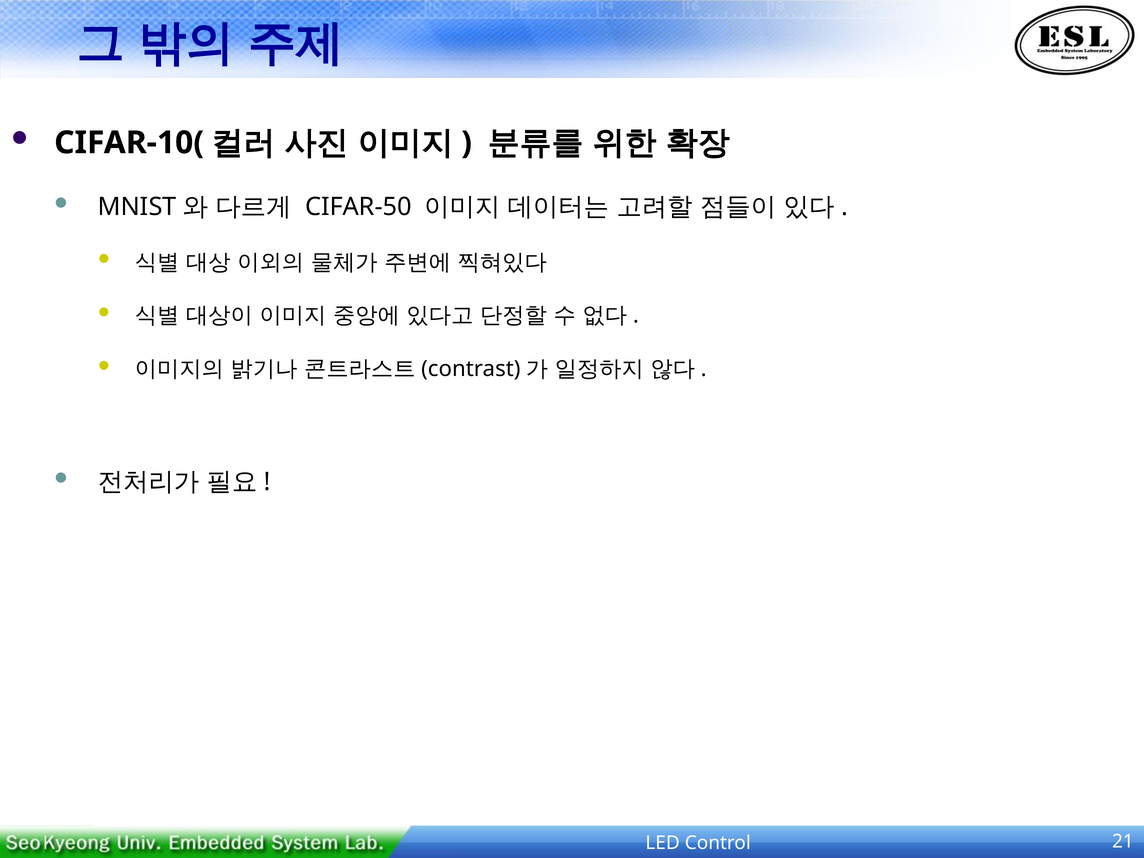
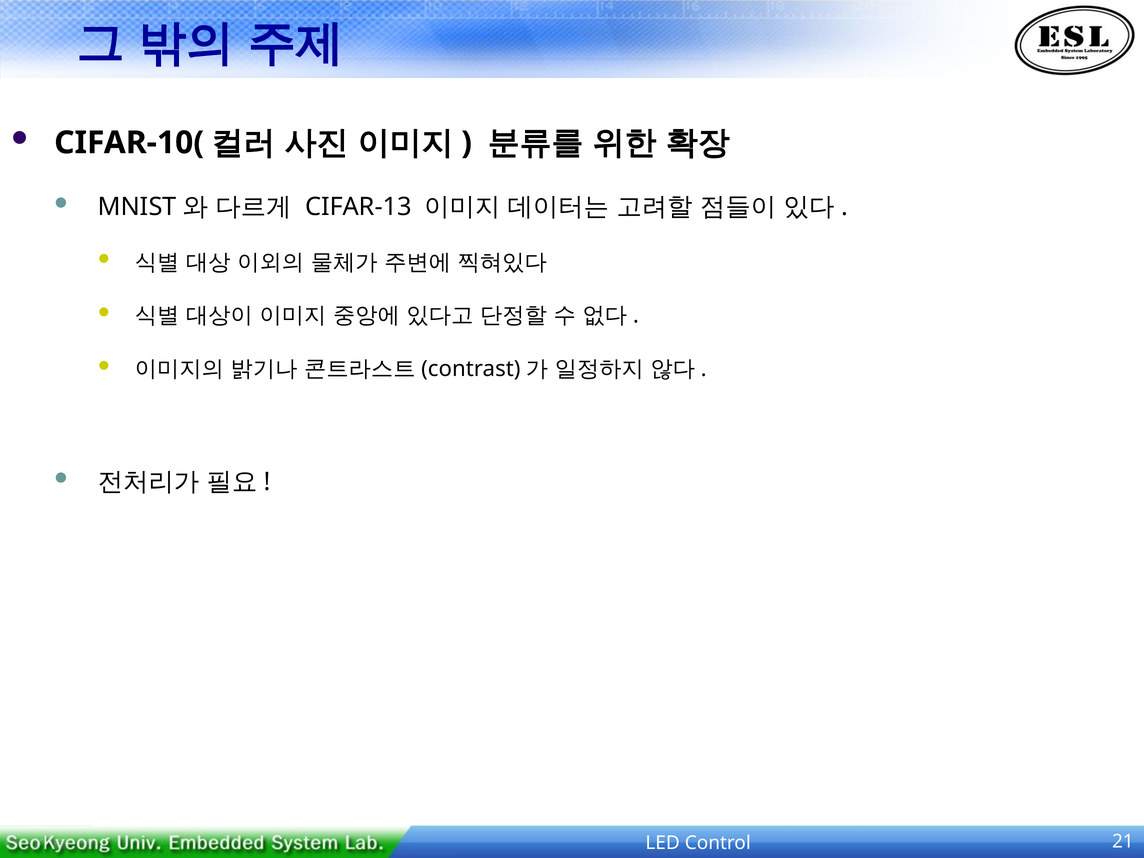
CIFAR-50: CIFAR-50 -> CIFAR-13
